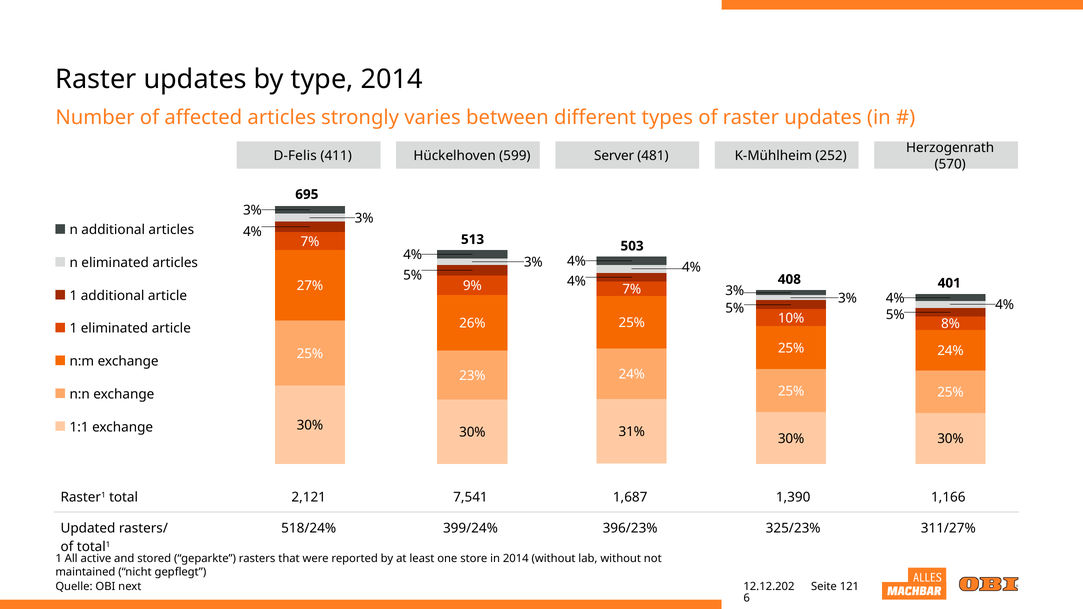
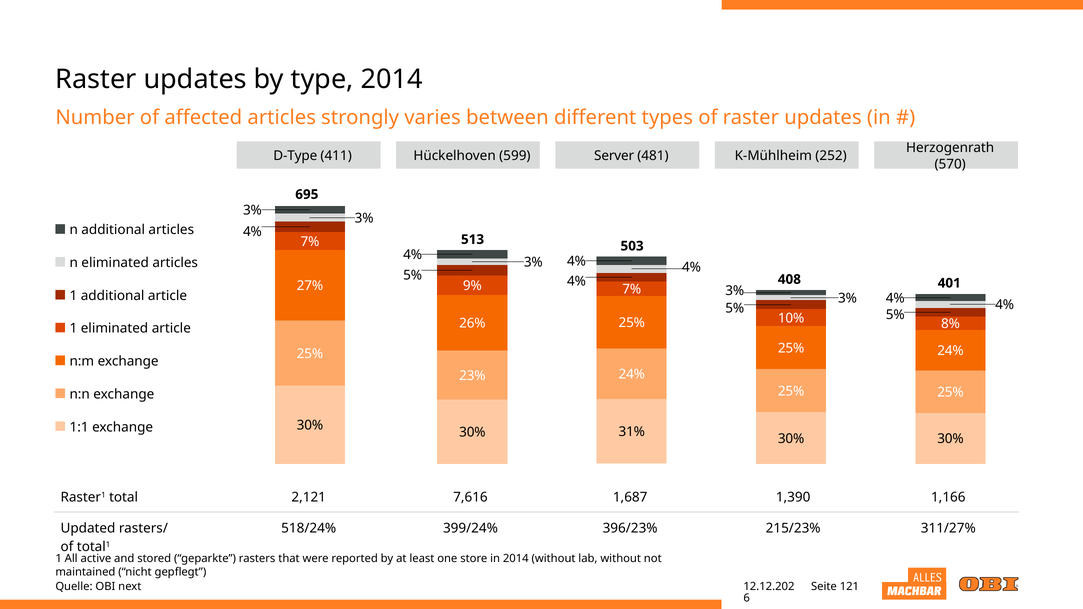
D-Felis: D-Felis -> D-Type
7,541: 7,541 -> 7,616
325/23%: 325/23% -> 215/23%
